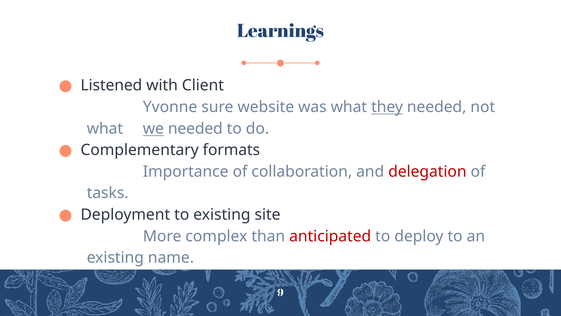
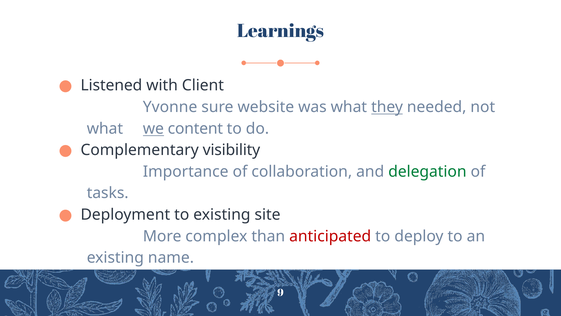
we needed: needed -> content
formats: formats -> visibility
delegation colour: red -> green
